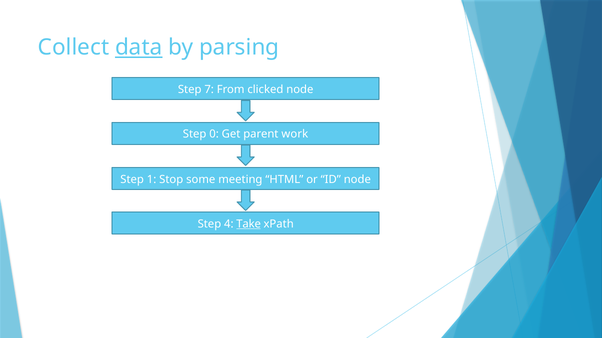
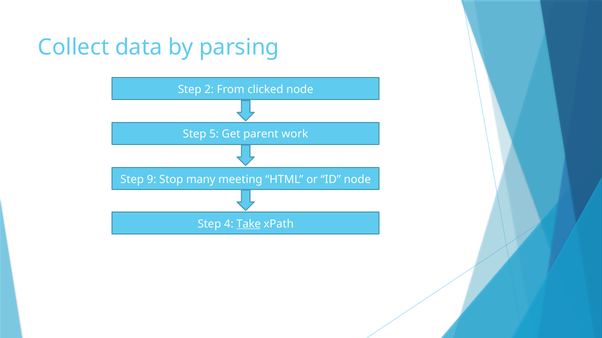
data underline: present -> none
7: 7 -> 2
0: 0 -> 5
1: 1 -> 9
some: some -> many
